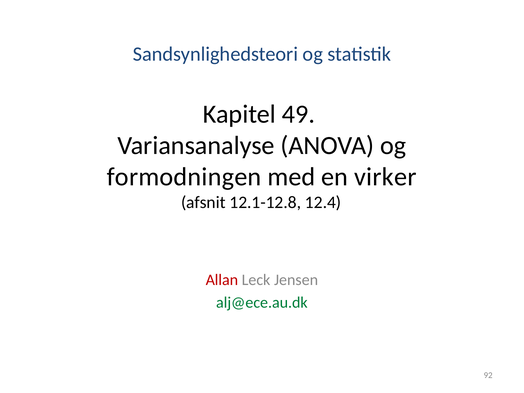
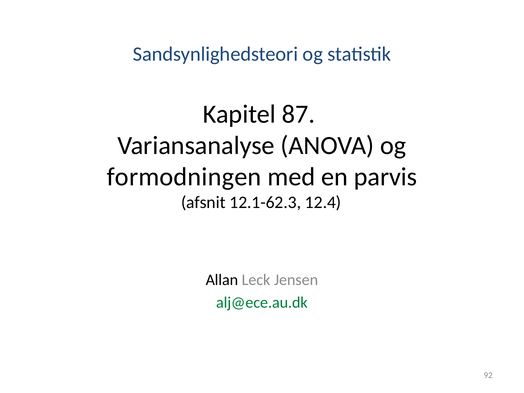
49: 49 -> 87
virker: virker -> parvis
12.1-12.8: 12.1-12.8 -> 12.1-62.3
Allan colour: red -> black
